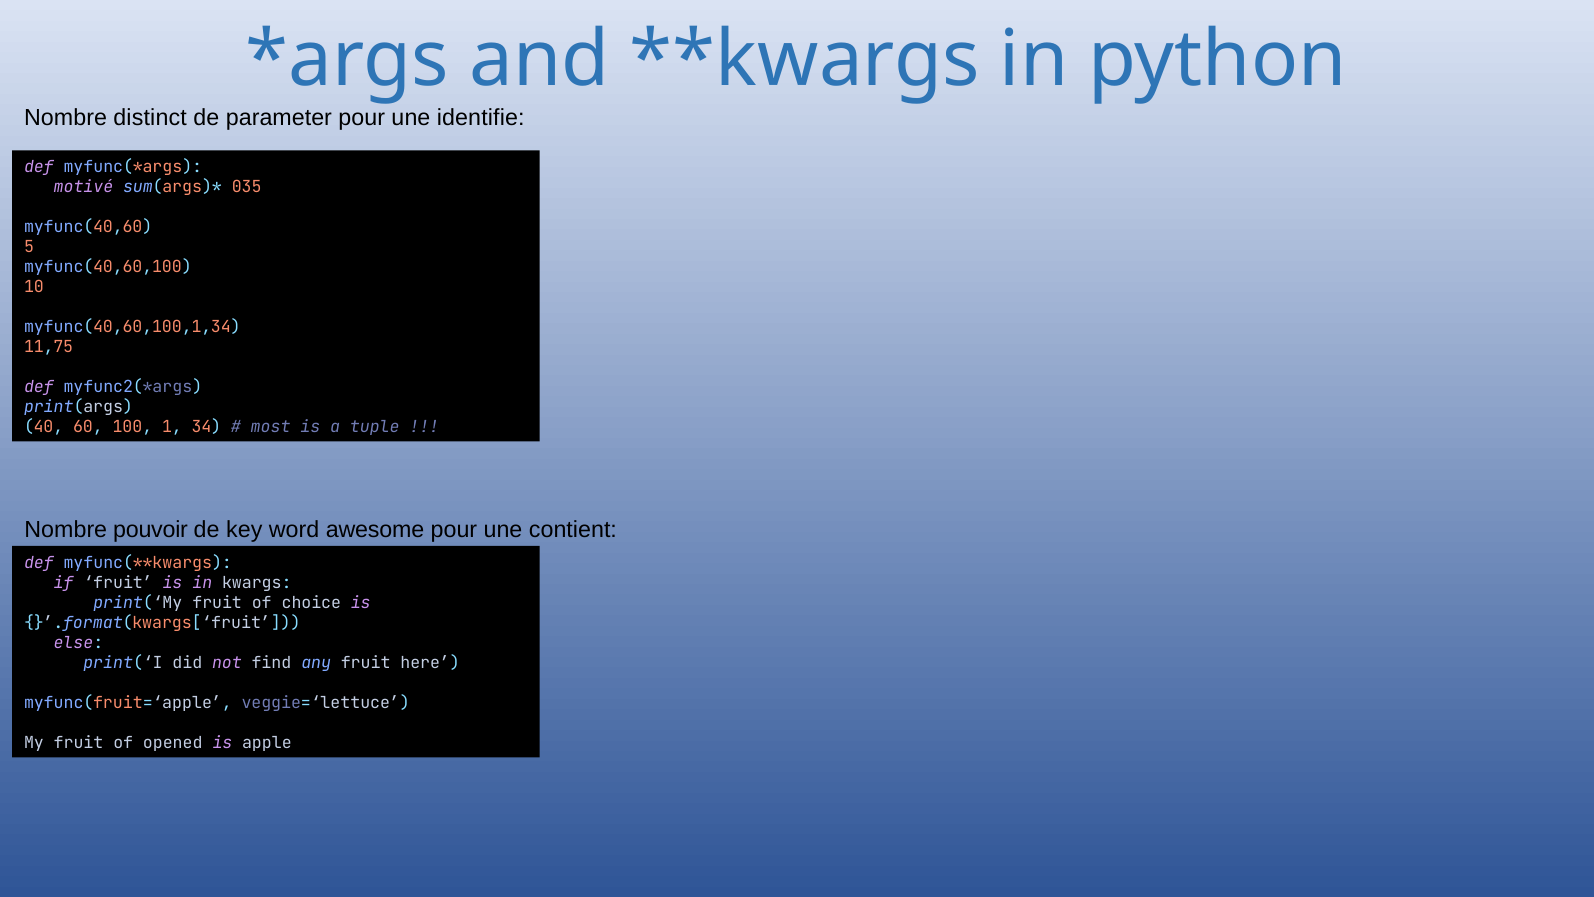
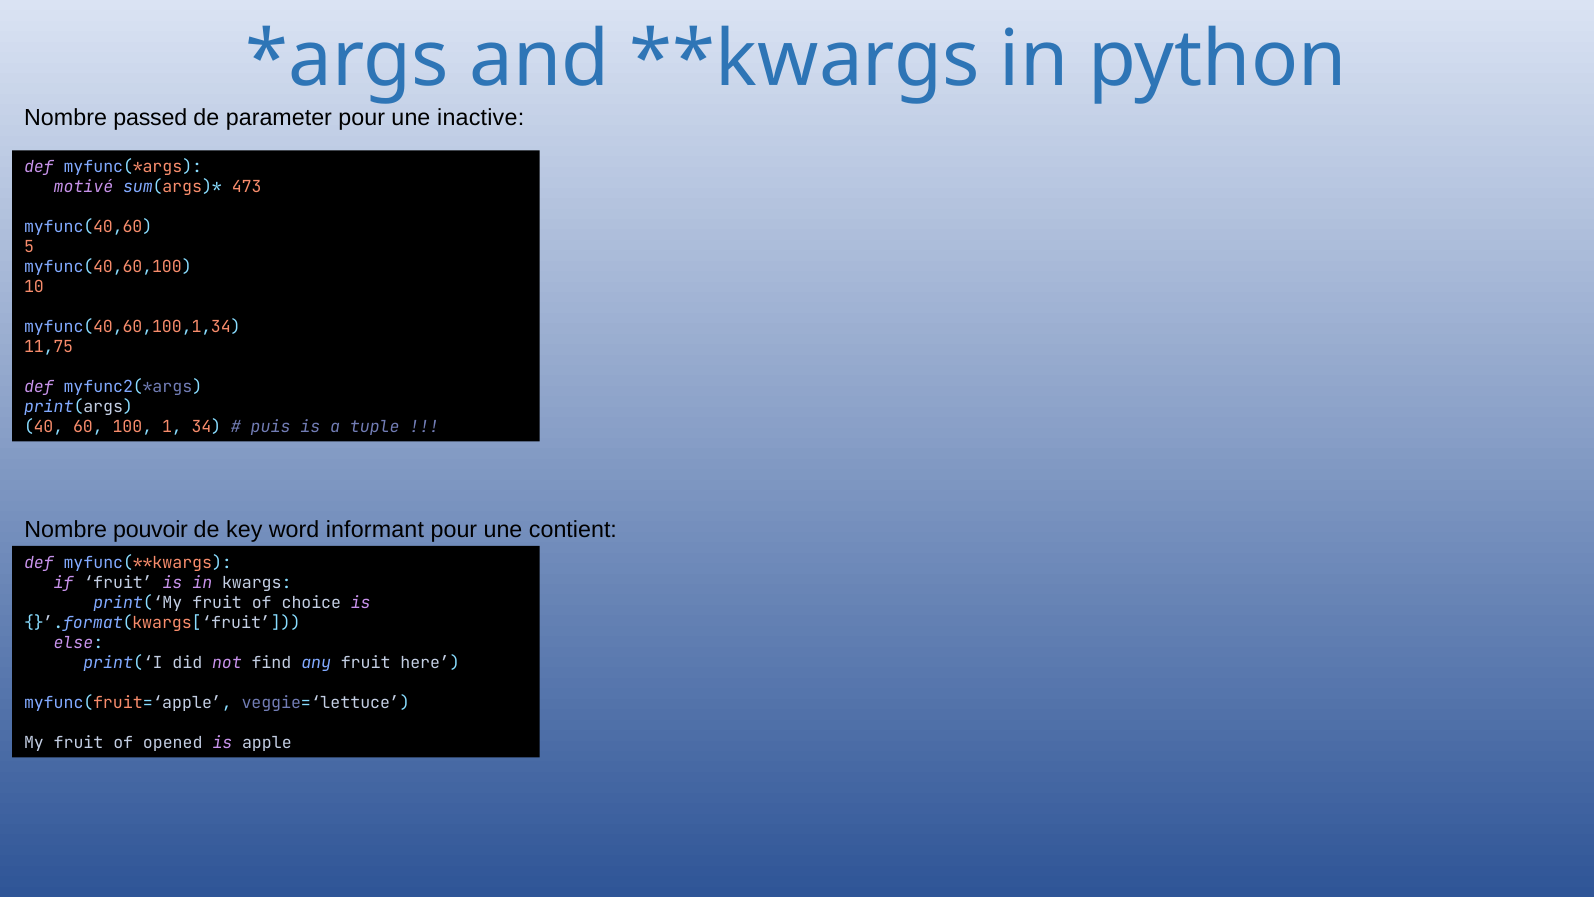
distinct: distinct -> passed
identifie: identifie -> inactive
035: 035 -> 473
most: most -> puis
awesome: awesome -> informant
